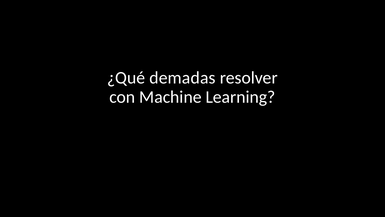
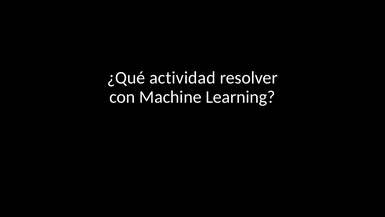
demadas: demadas -> actividad
